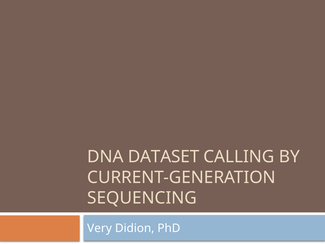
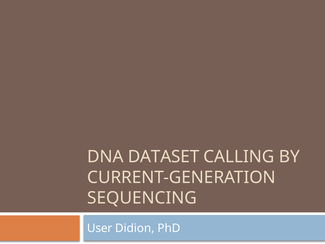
Very: Very -> User
